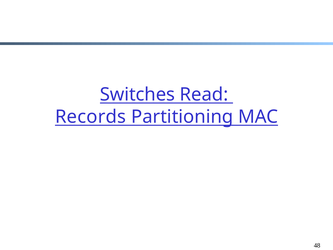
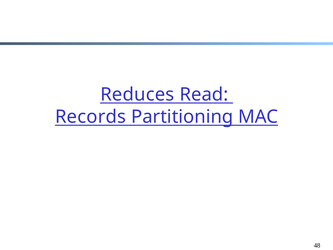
Switches: Switches -> Reduces
